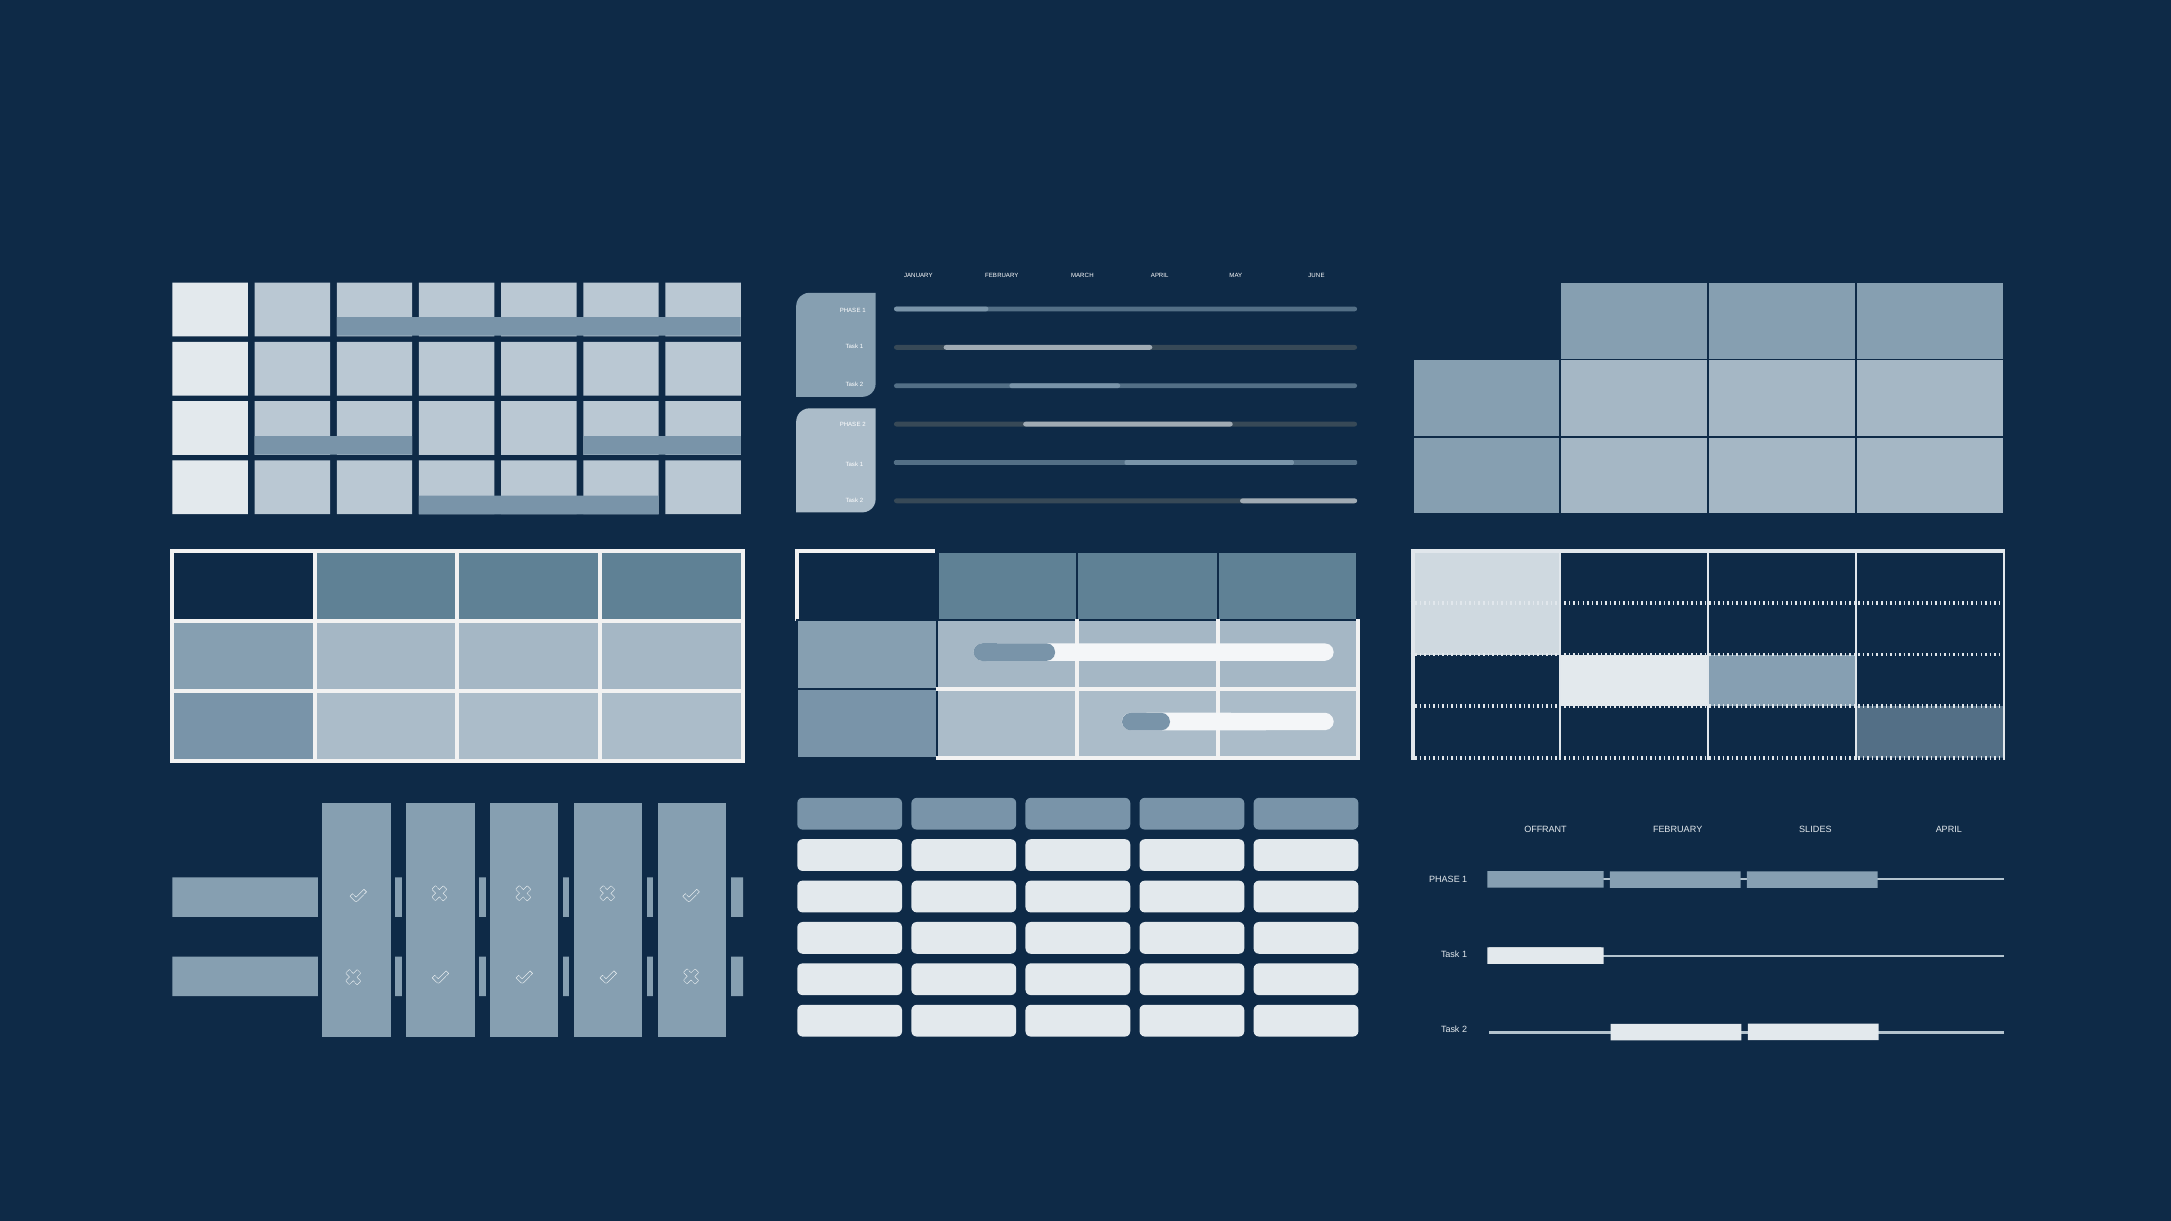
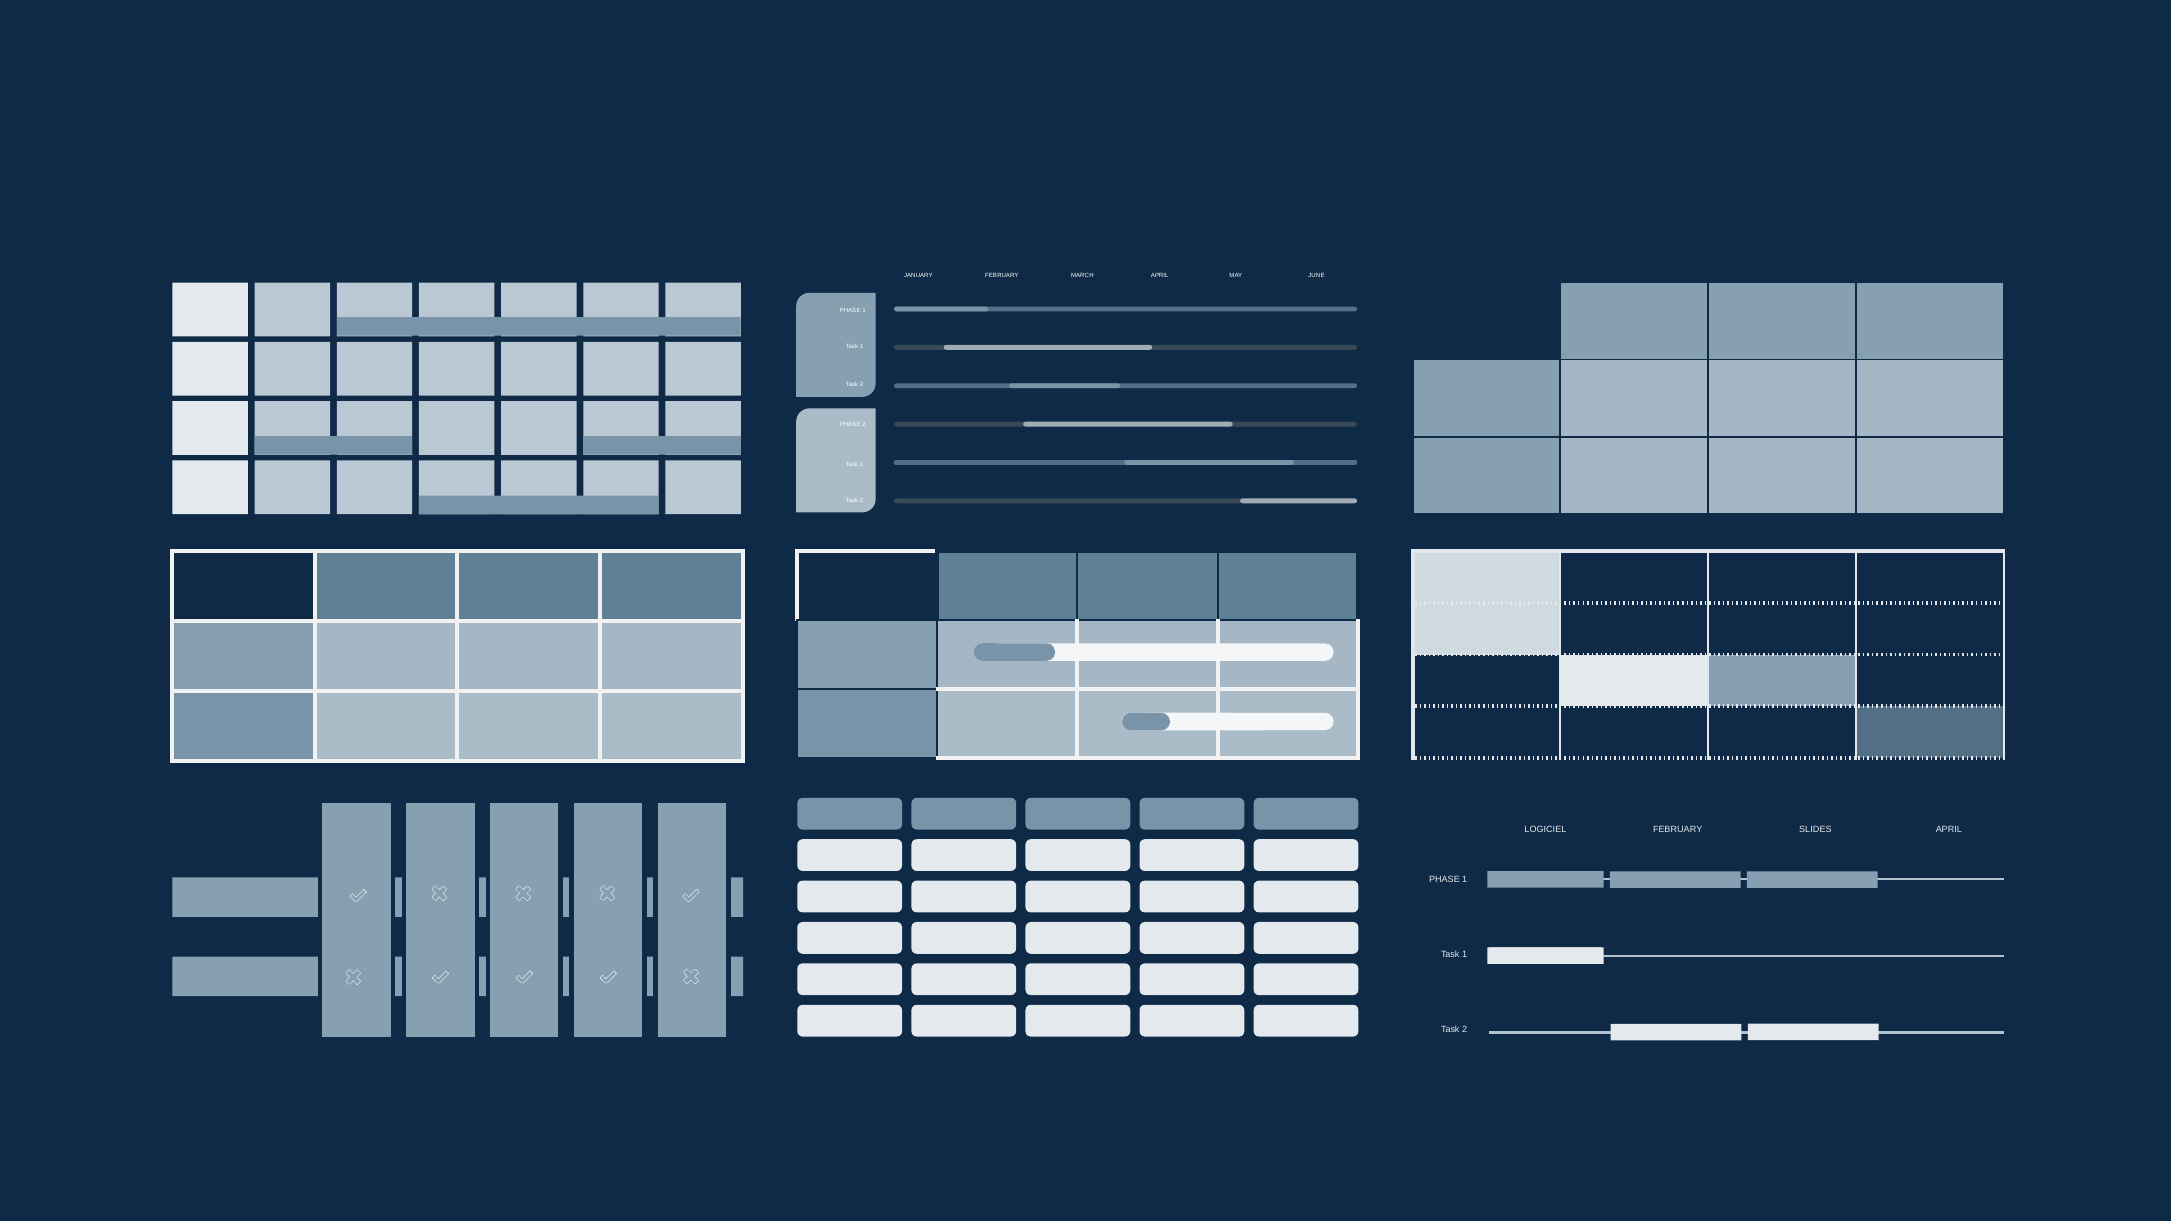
OFFRANT: OFFRANT -> LOGICIEL
